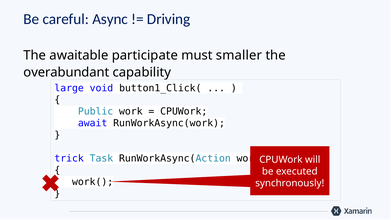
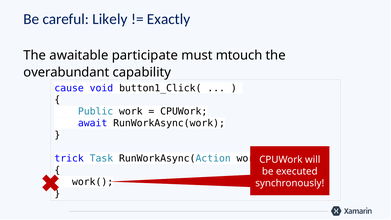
Async: Async -> Likely
Driving: Driving -> Exactly
smaller: smaller -> mtouch
large: large -> cause
